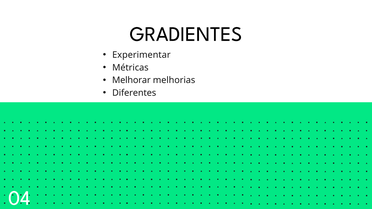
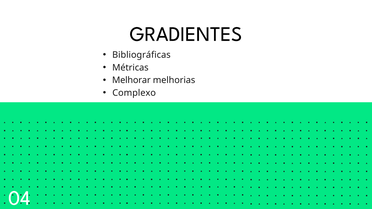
Experimentar: Experimentar -> Bibliográficas
Diferentes: Diferentes -> Complexo
